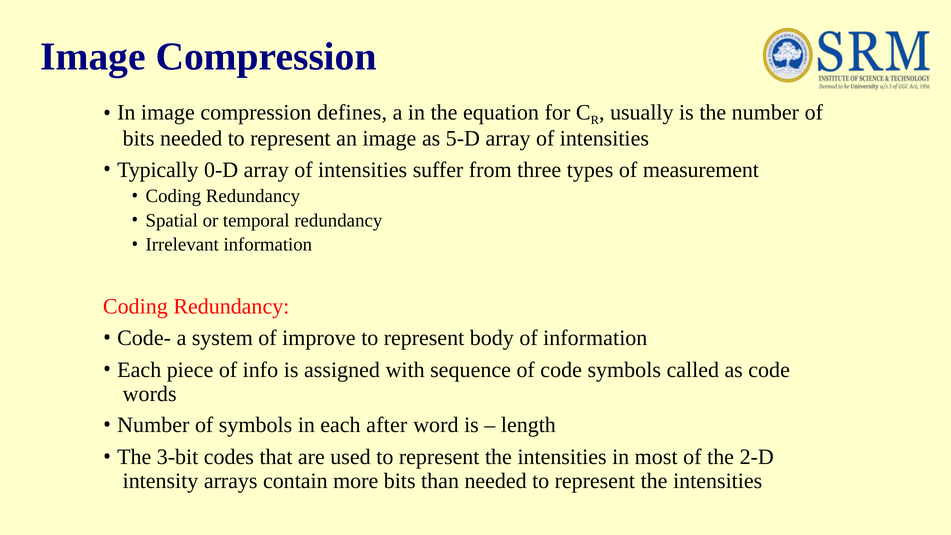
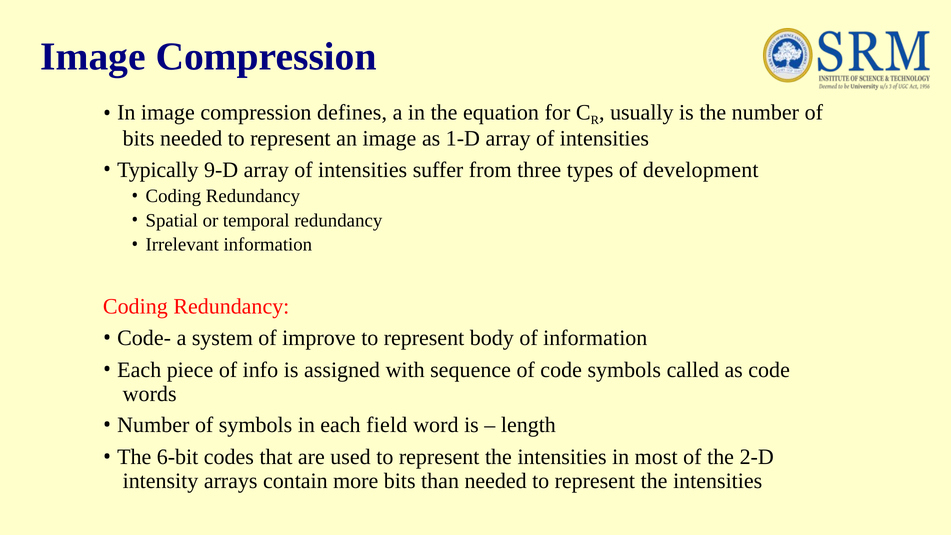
5-D: 5-D -> 1-D
0-D: 0-D -> 9-D
measurement: measurement -> development
after: after -> field
3-bit: 3-bit -> 6-bit
